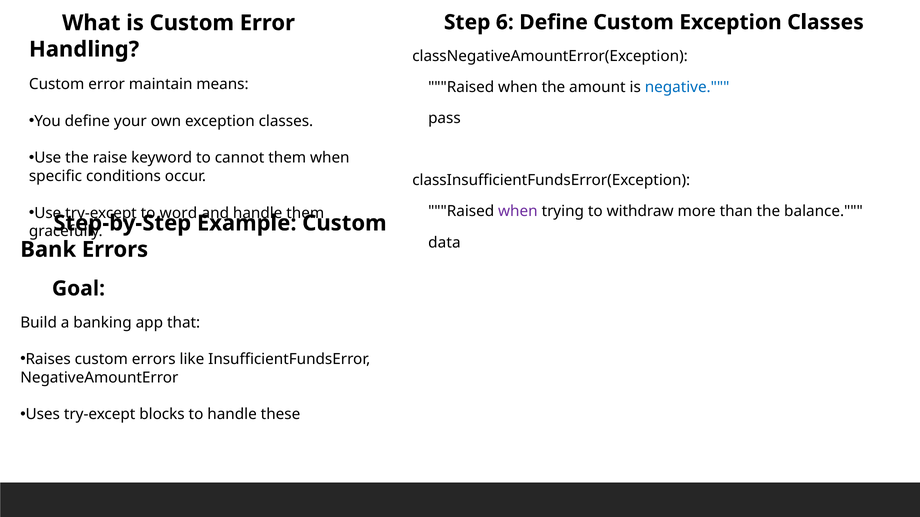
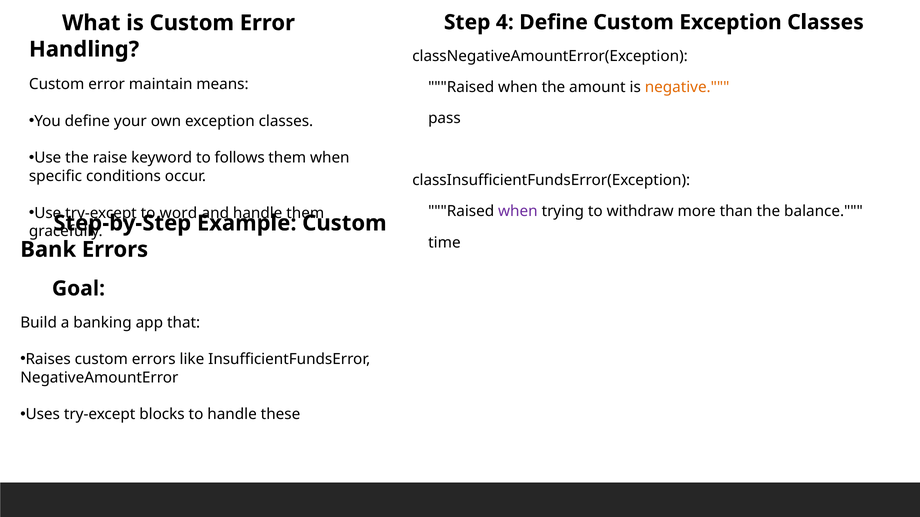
6: 6 -> 4
negative colour: blue -> orange
cannot: cannot -> follows
data: data -> time
